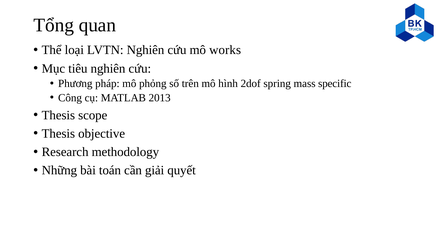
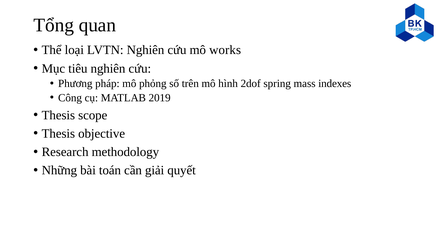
specific: specific -> indexes
2013: 2013 -> 2019
